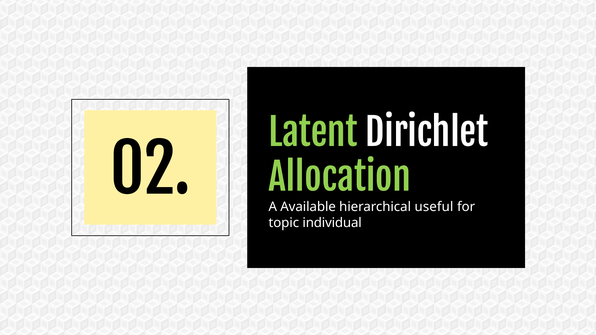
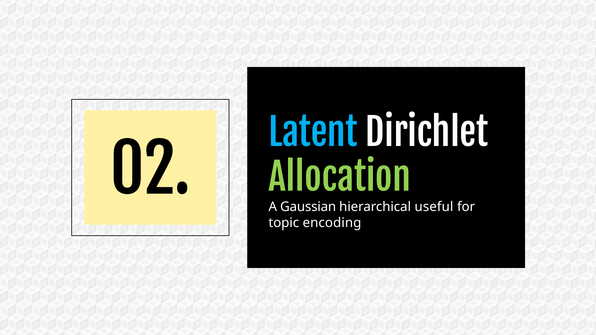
Latent colour: light green -> light blue
Available: Available -> Gaussian
individual: individual -> encoding
